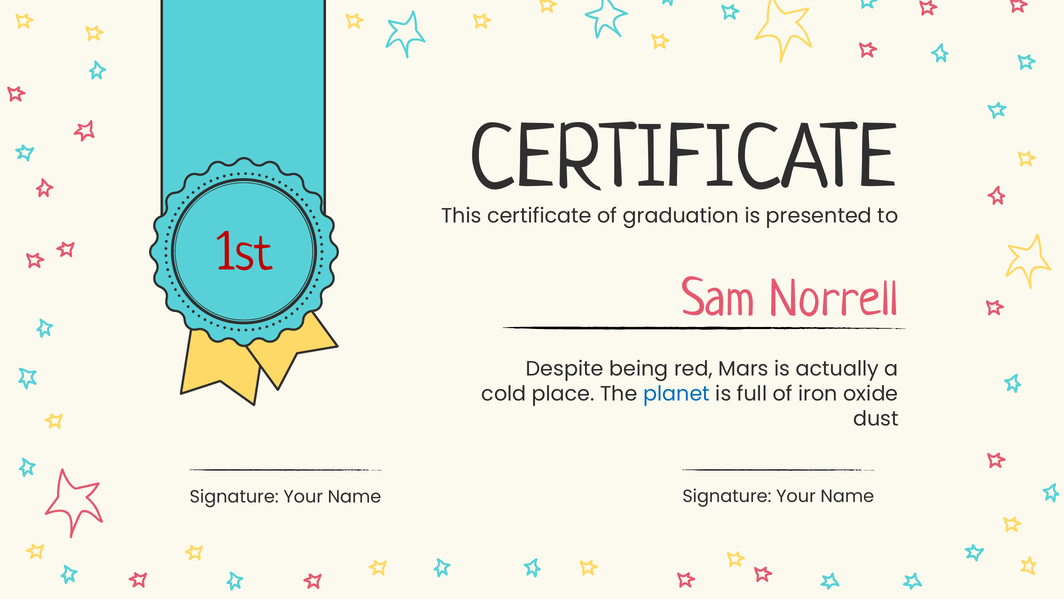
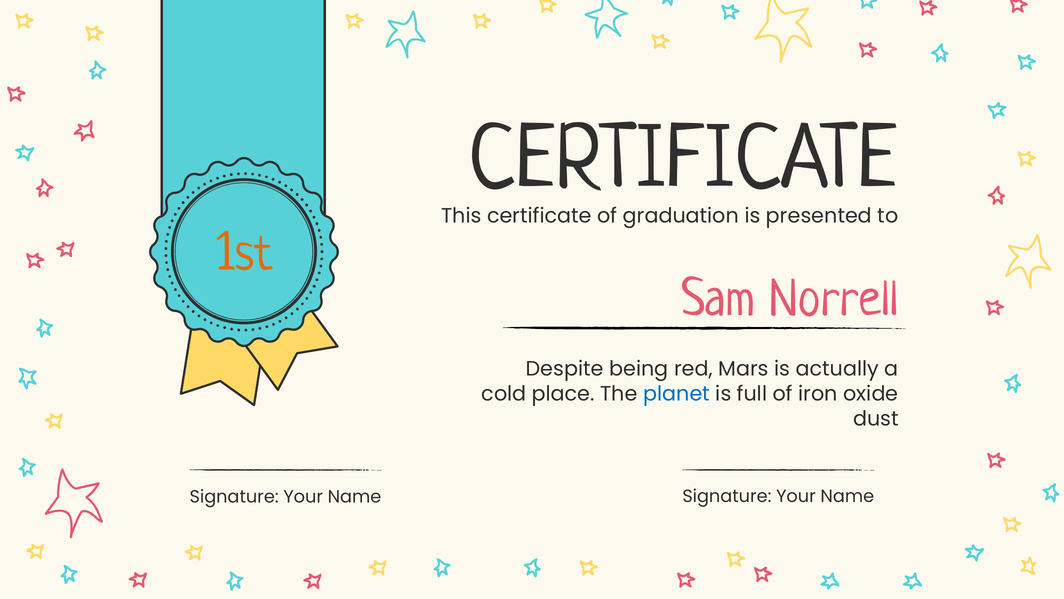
1st colour: red -> orange
